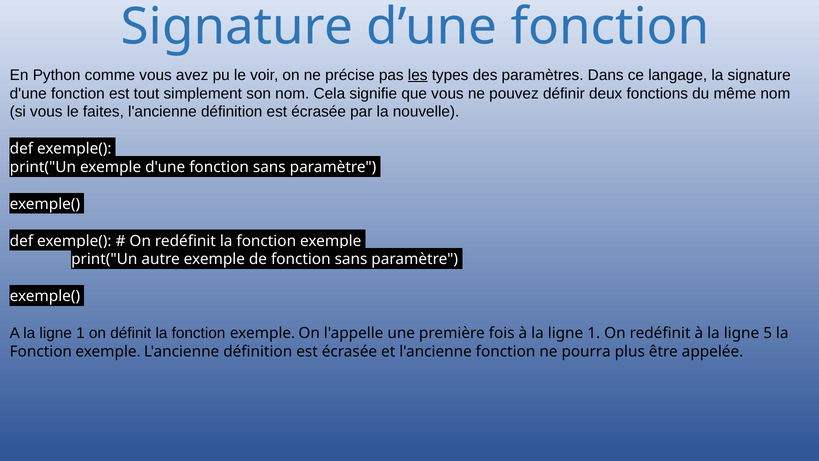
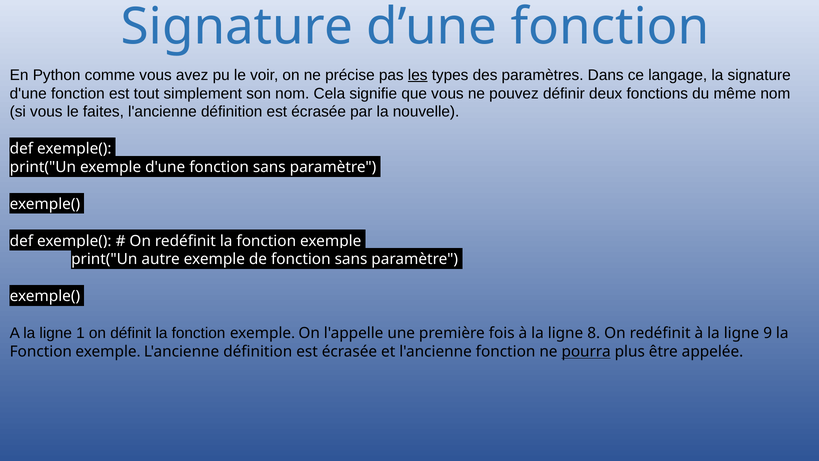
à la ligne 1: 1 -> 8
5: 5 -> 9
pourra underline: none -> present
